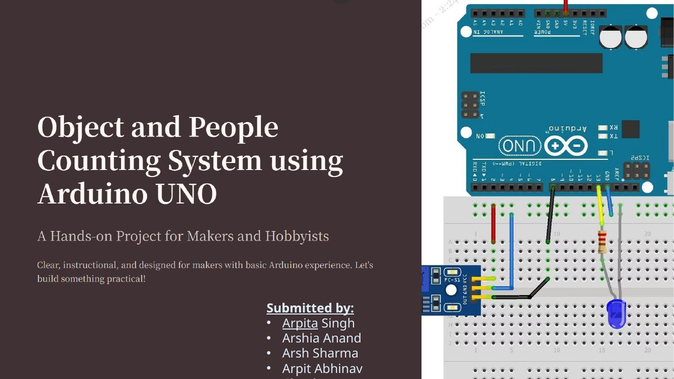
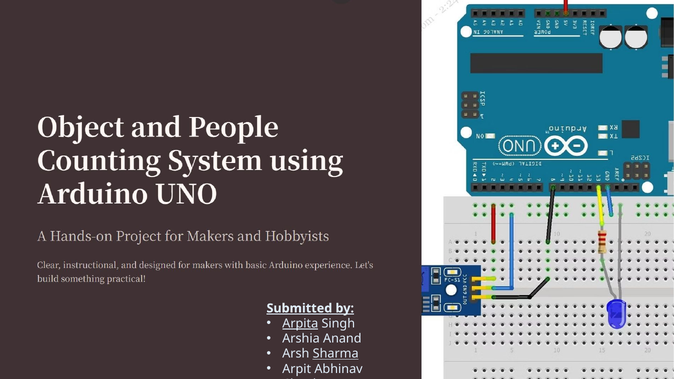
Sharma underline: none -> present
